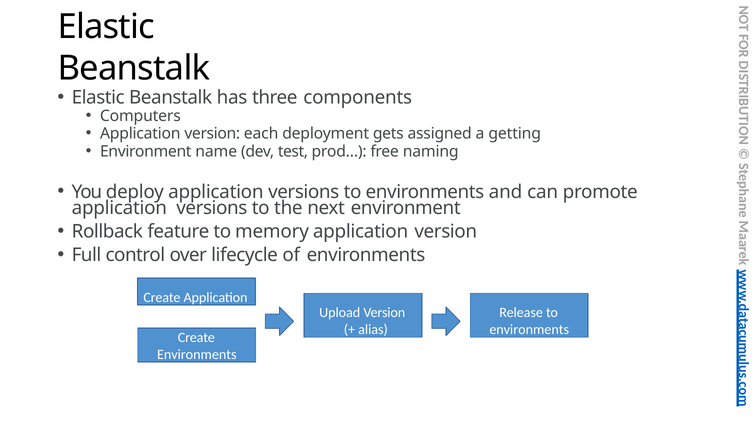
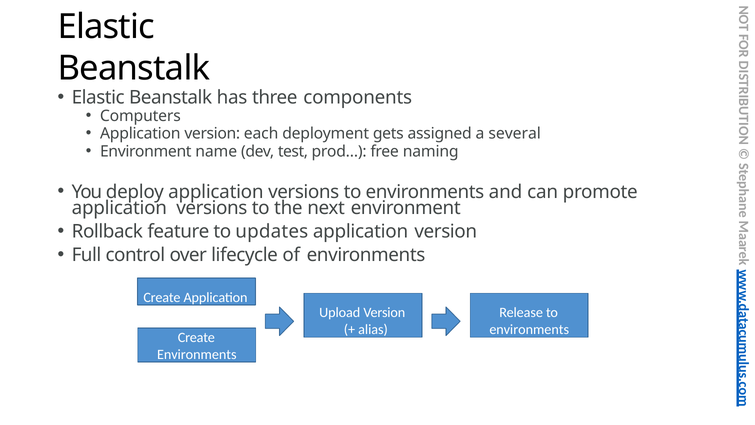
getting: getting -> several
memory: memory -> updates
